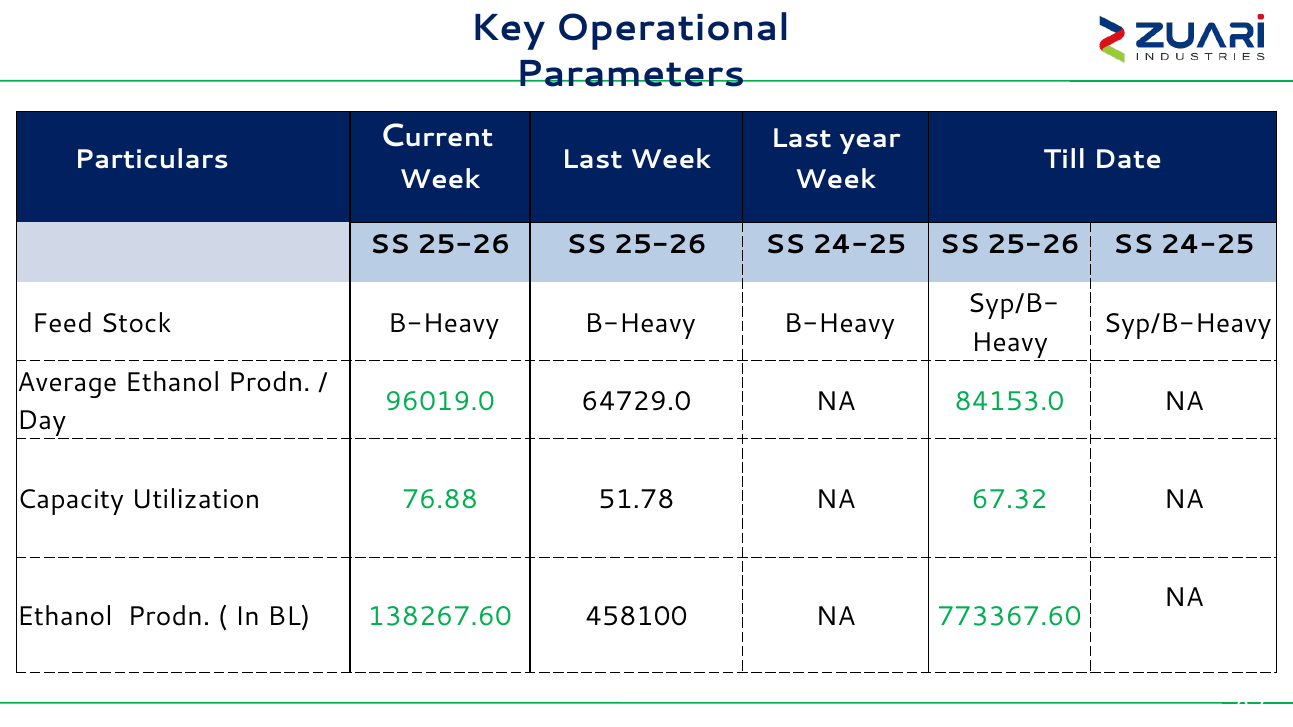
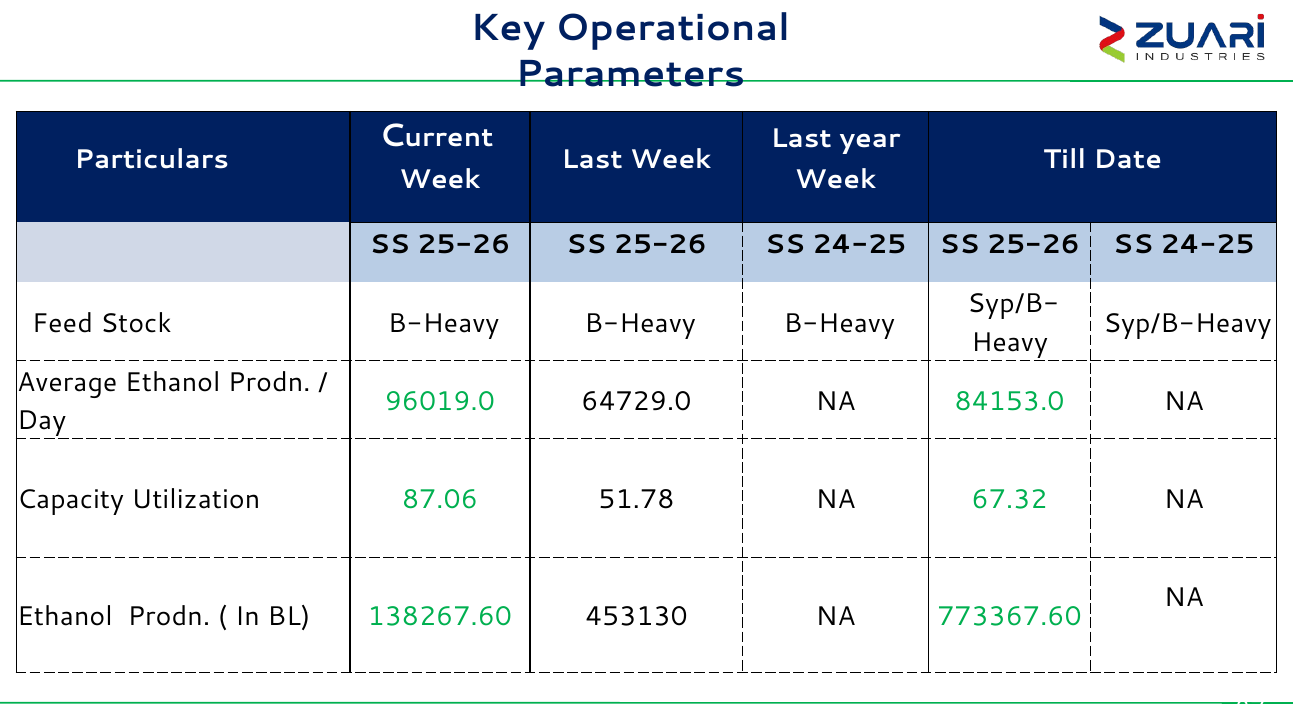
76.88: 76.88 -> 87.06
458100: 458100 -> 453130
